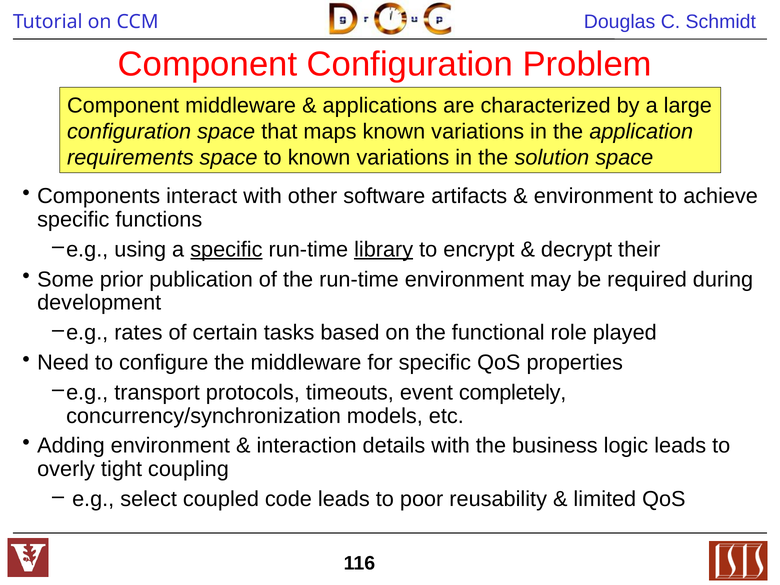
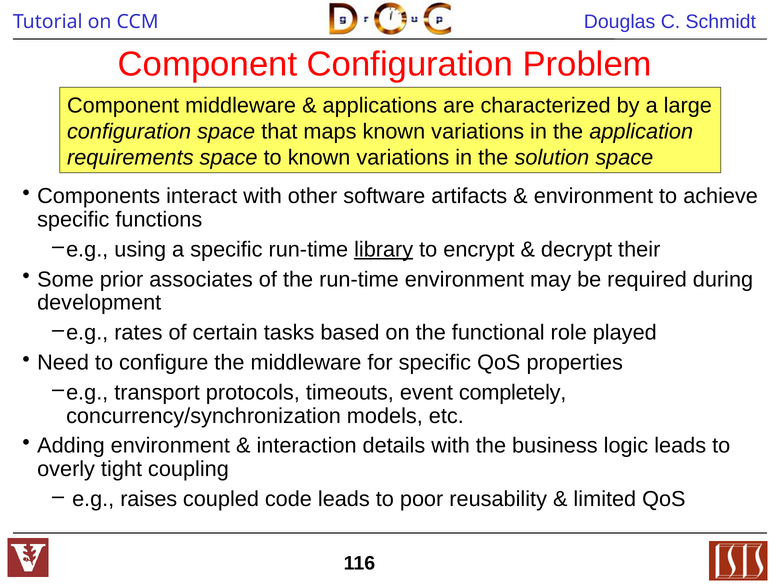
specific at (226, 249) underline: present -> none
publication: publication -> associates
select: select -> raises
